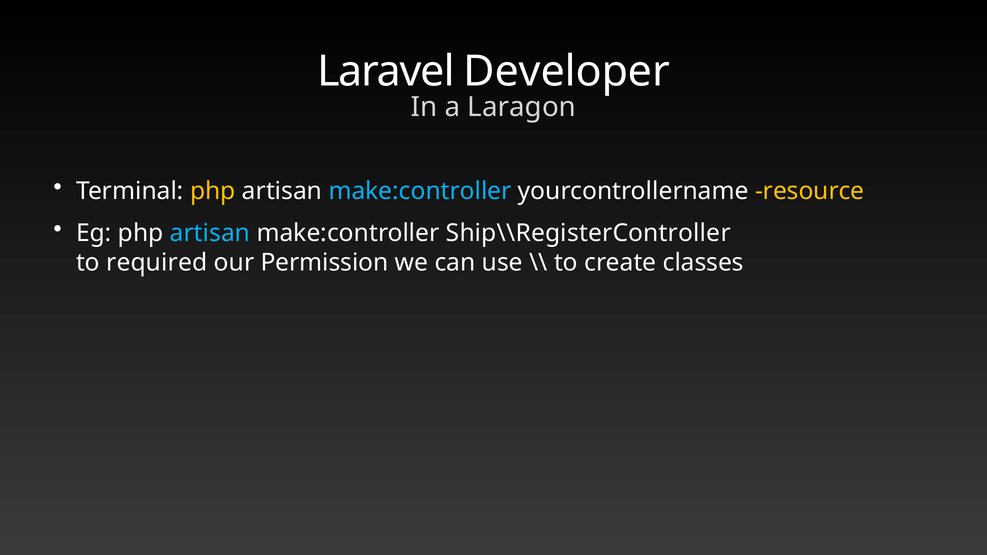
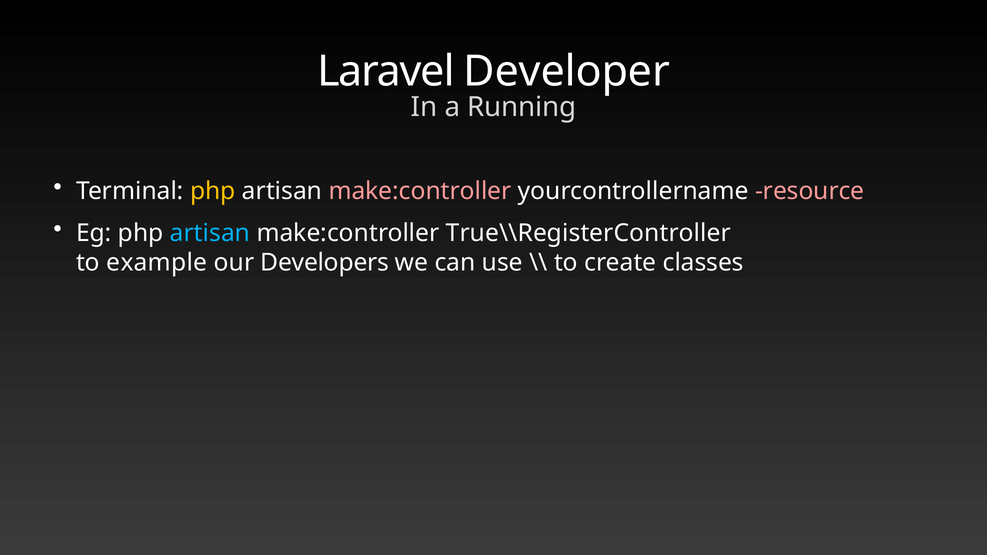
Laragon: Laragon -> Running
make:controller at (420, 191) colour: light blue -> pink
resource colour: yellow -> pink
Ship\\RegisterController: Ship\\RegisterController -> True\\RegisterController
required: required -> example
Permission: Permission -> Developers
